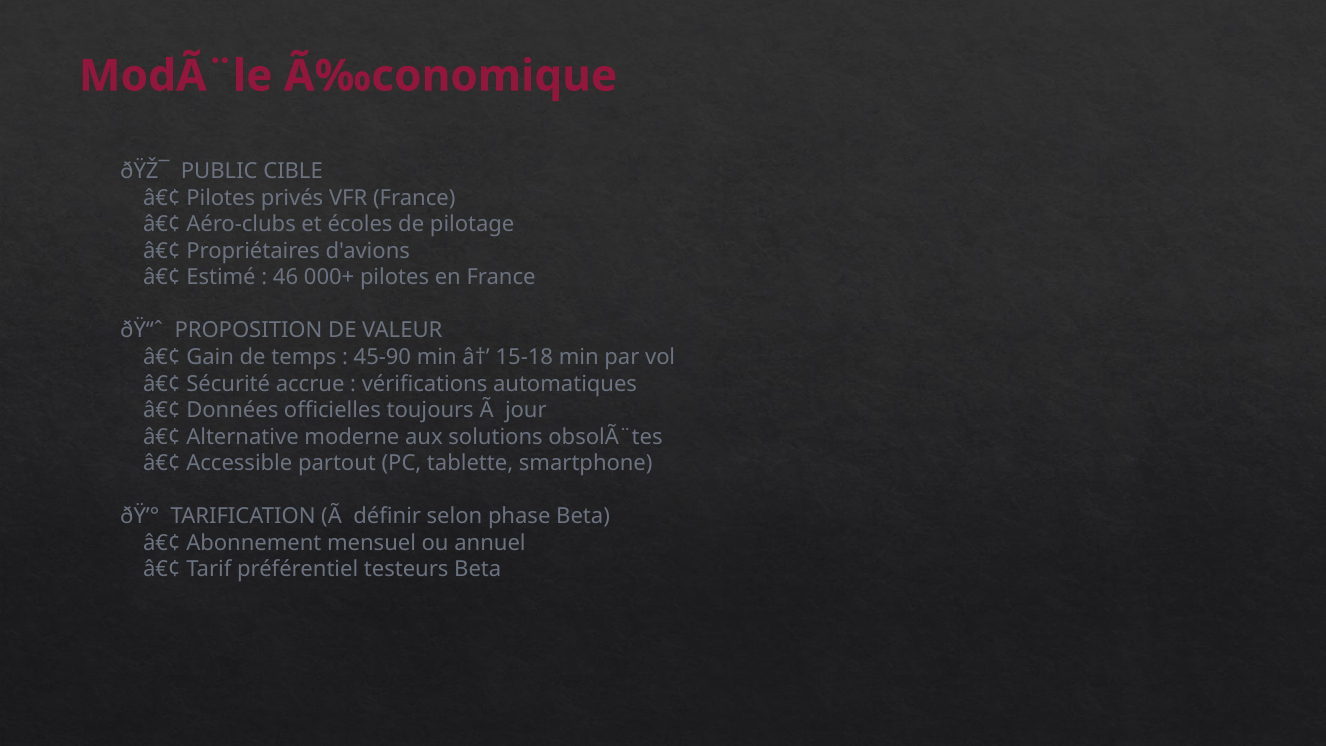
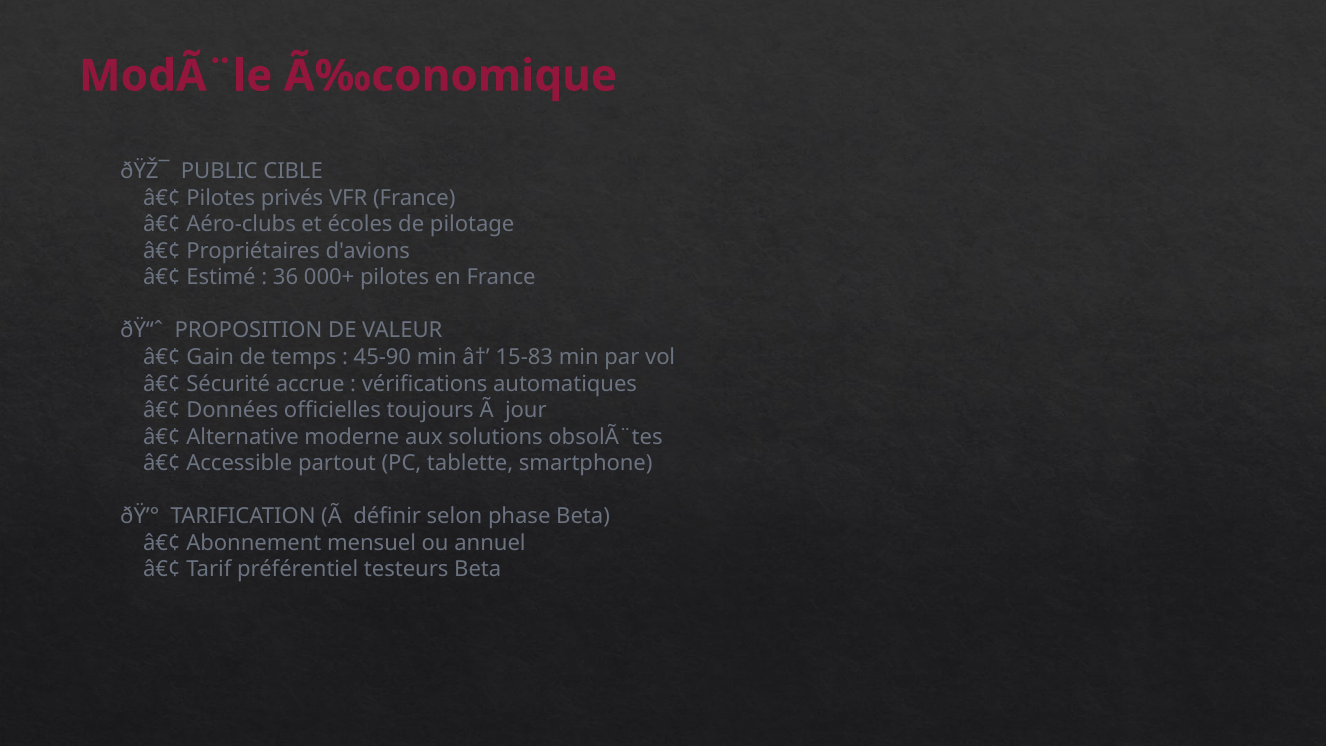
46: 46 -> 36
15-18: 15-18 -> 15-83
